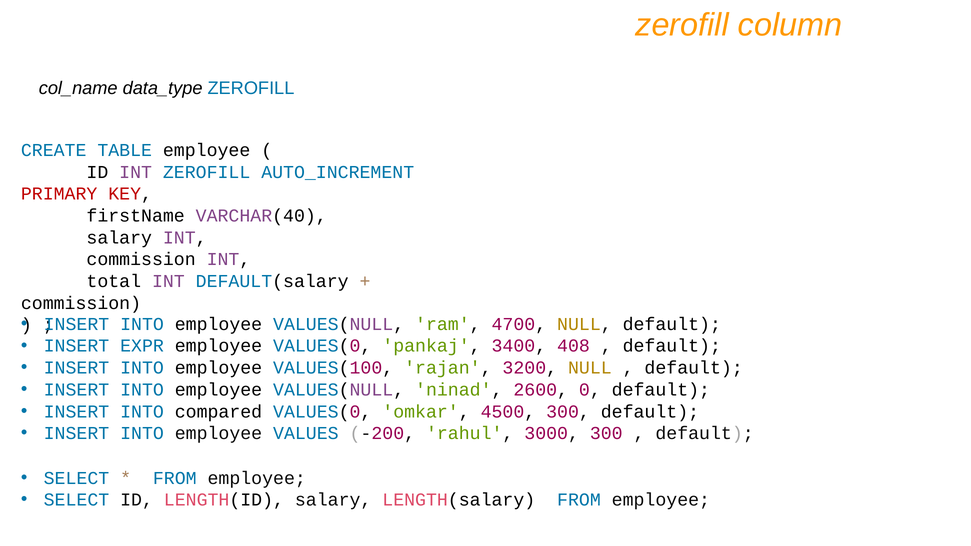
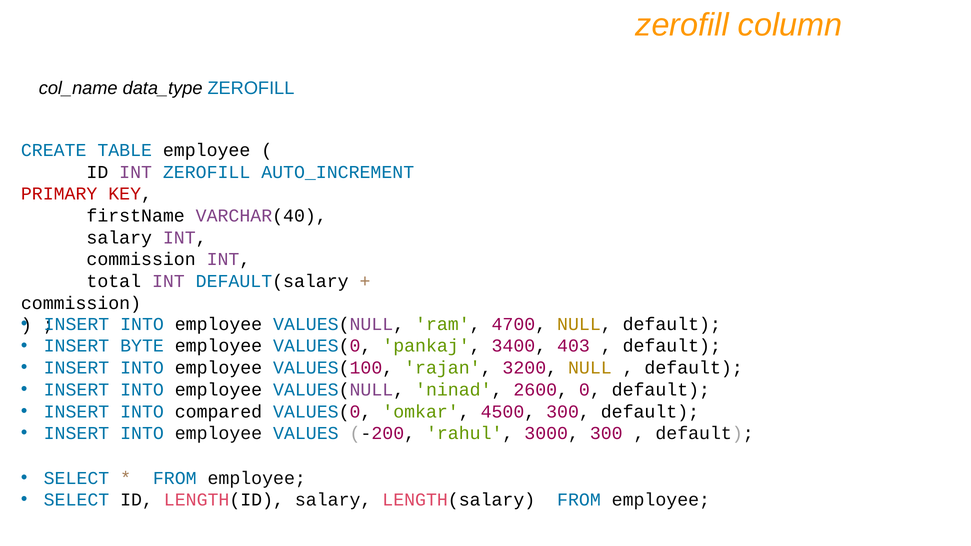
EXPR: EXPR -> BYTE
408: 408 -> 403
